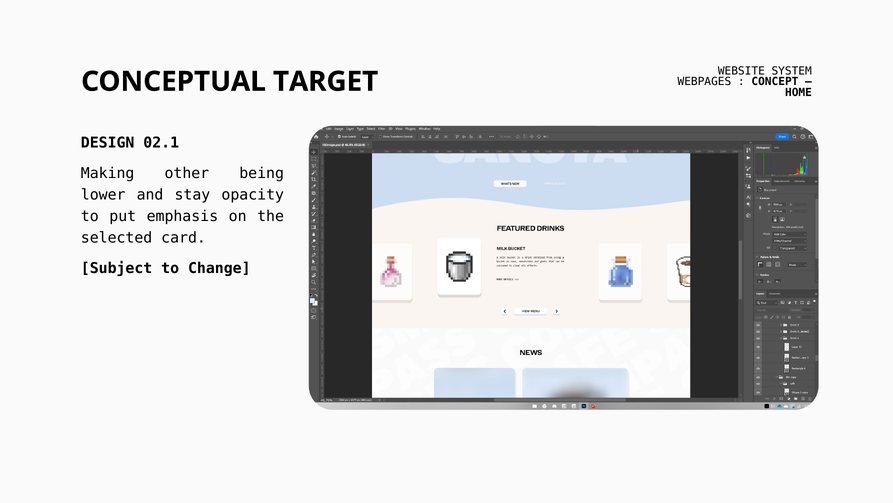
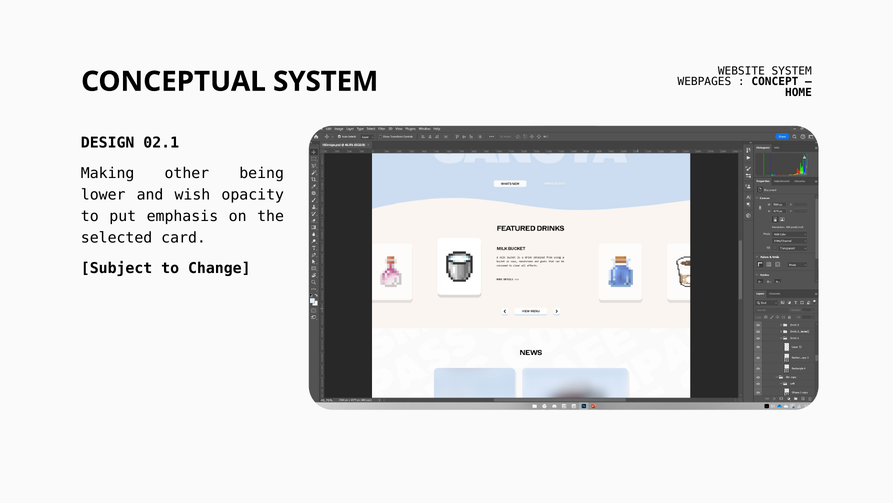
CONCEPTUAL TARGET: TARGET -> SYSTEM
stay: stay -> wish
